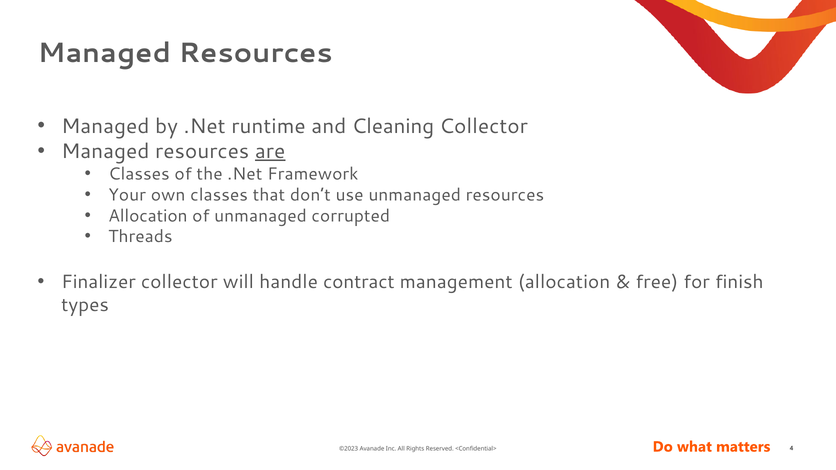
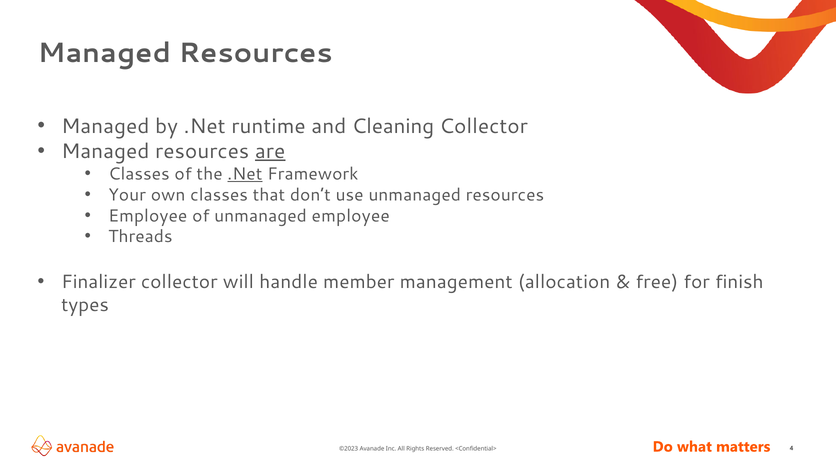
.Net at (245, 174) underline: none -> present
Allocation at (148, 216): Allocation -> Employee
unmanaged corrupted: corrupted -> employee
contract: contract -> member
